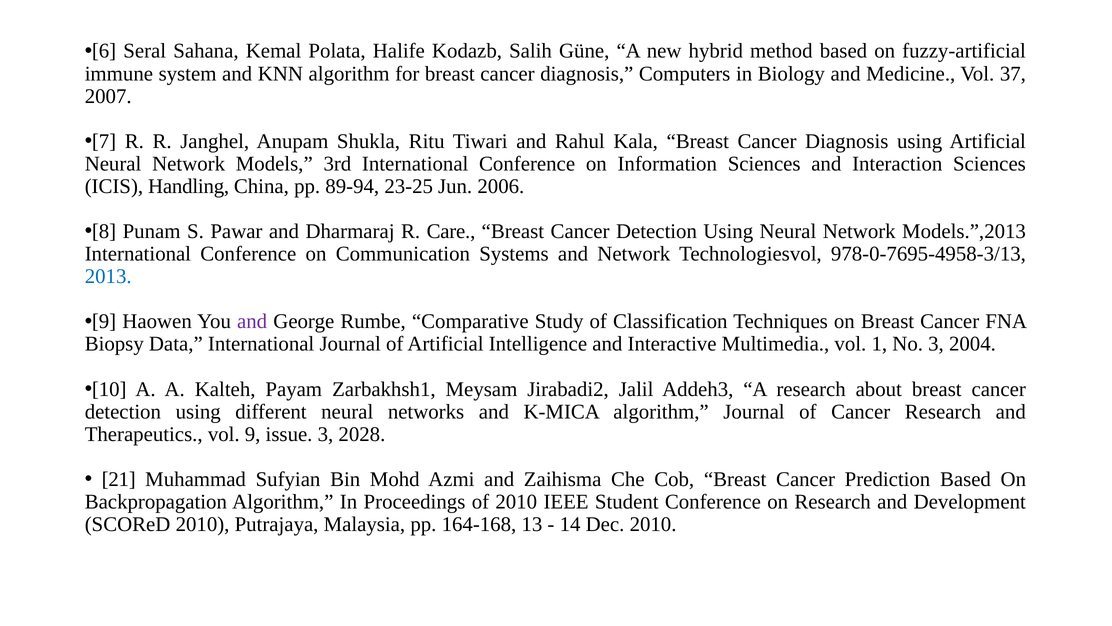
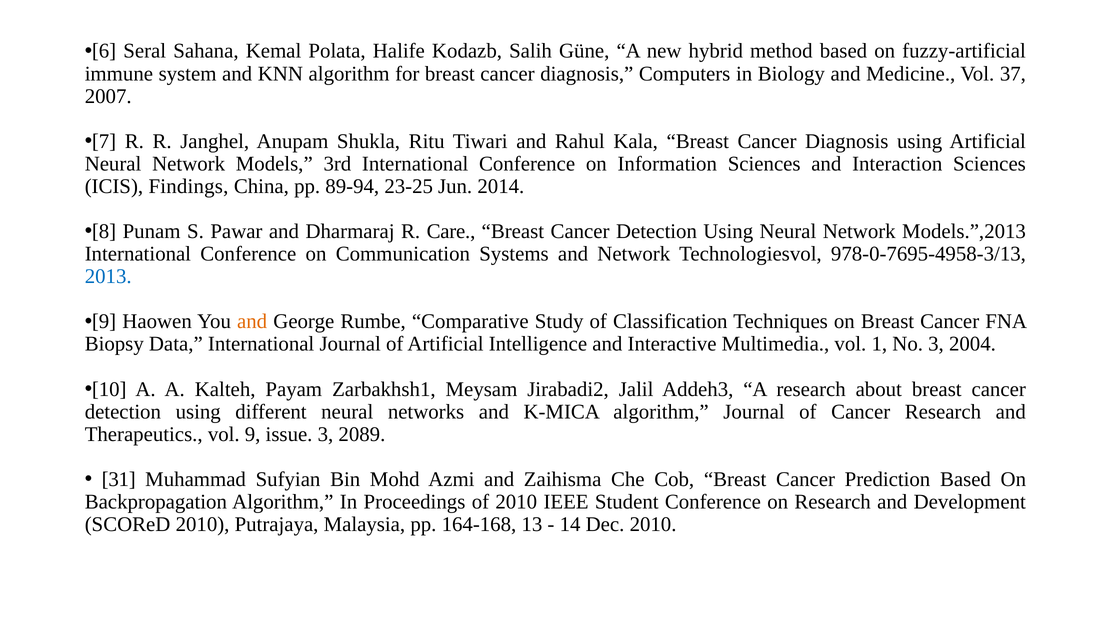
Handling: Handling -> Findings
2006: 2006 -> 2014
and at (252, 321) colour: purple -> orange
2028: 2028 -> 2089
21: 21 -> 31
